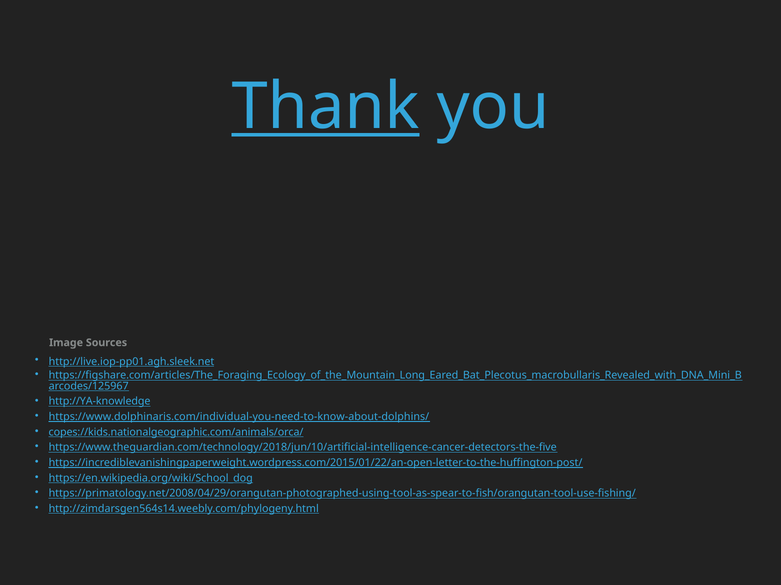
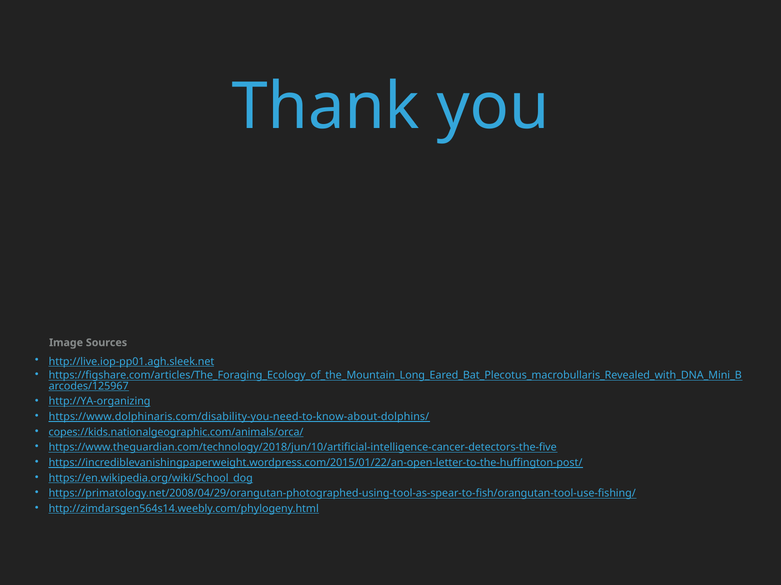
Thank underline: present -> none
http://YA-knowledge: http://YA-knowledge -> http://YA-organizing
https://www.dolphinaris.com/individual-you-need-to-know-about-dolphins/: https://www.dolphinaris.com/individual-you-need-to-know-about-dolphins/ -> https://www.dolphinaris.com/disability-you-need-to-know-about-dolphins/
